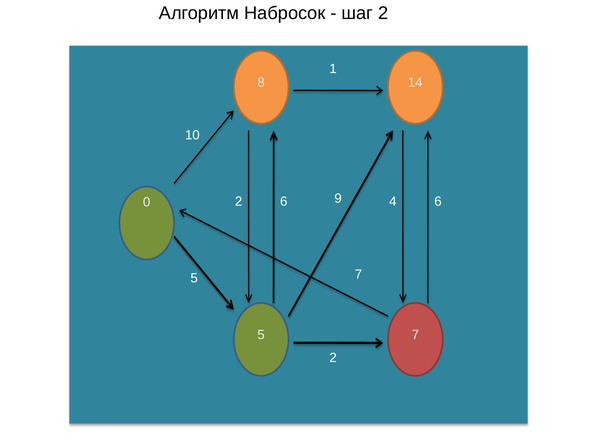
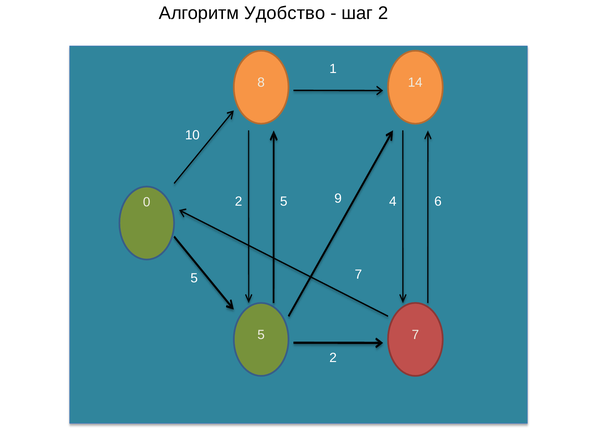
Набросок: Набросок -> Удобство
2 6: 6 -> 5
